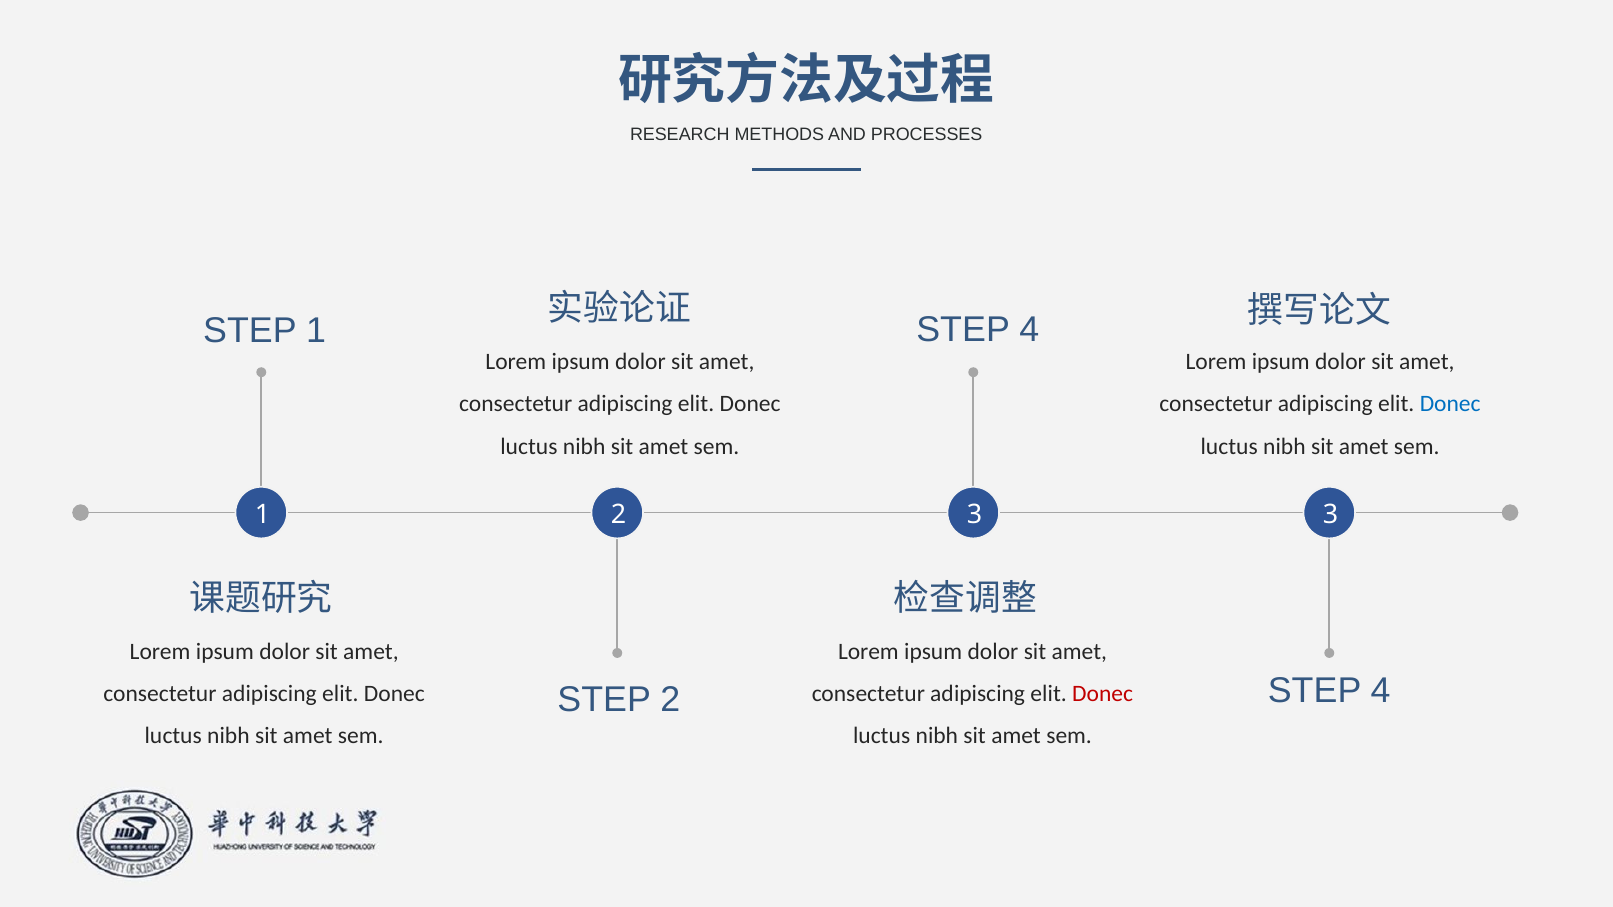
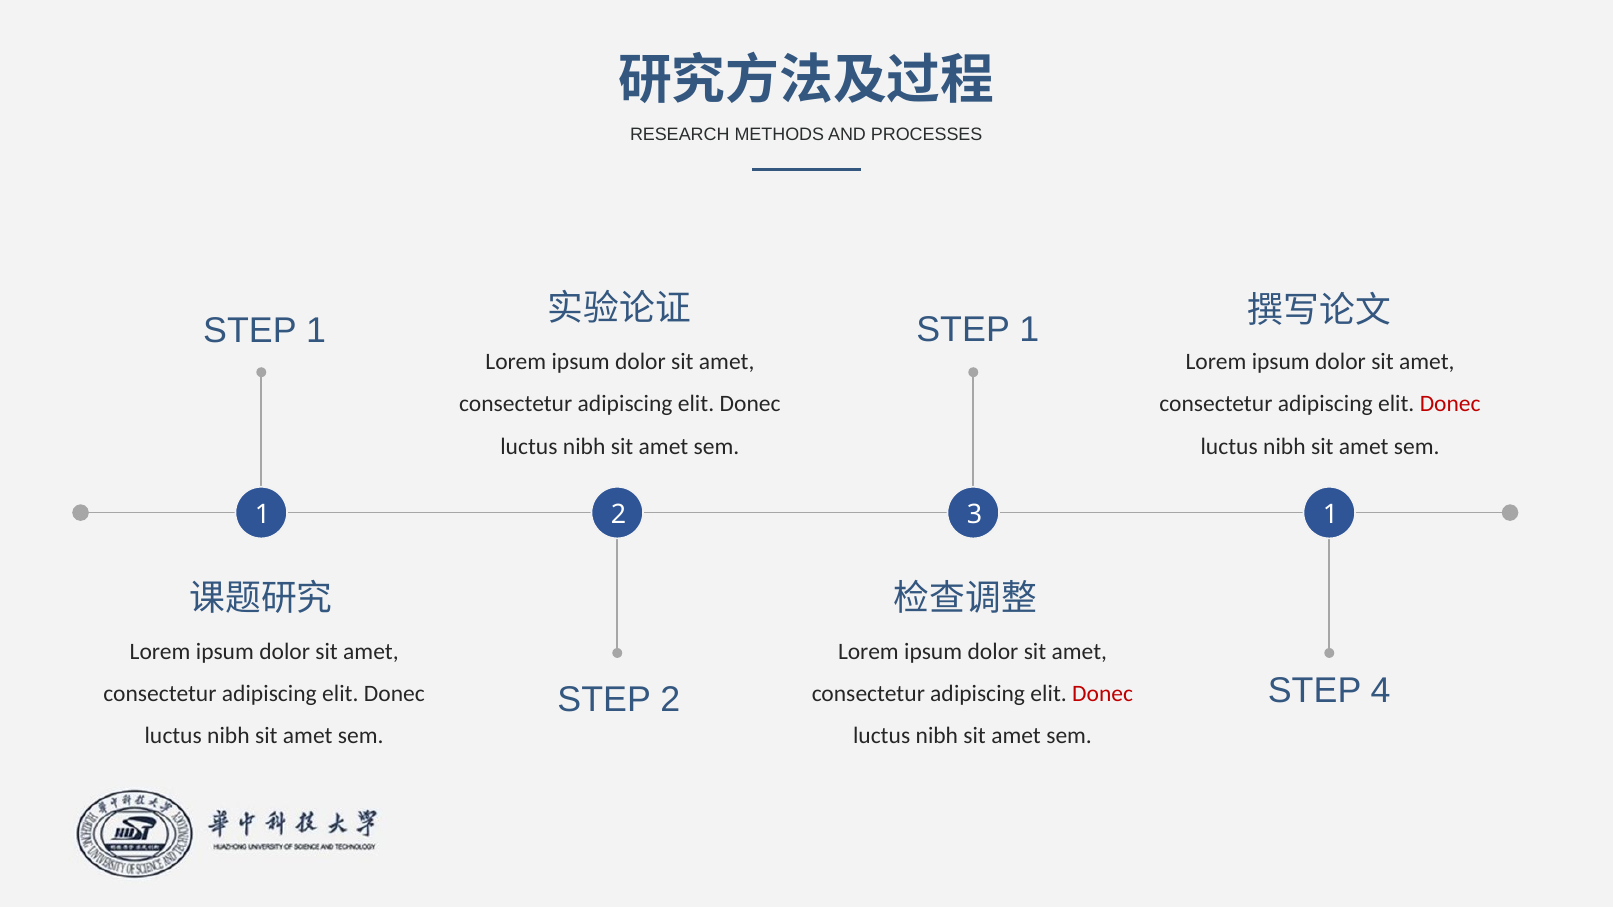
4 at (1029, 330): 4 -> 1
Donec at (1450, 404) colour: blue -> red
3 3: 3 -> 1
